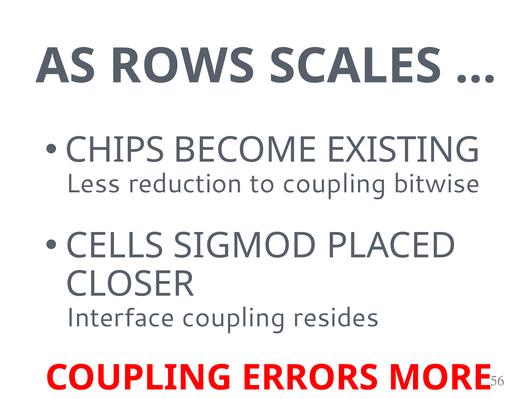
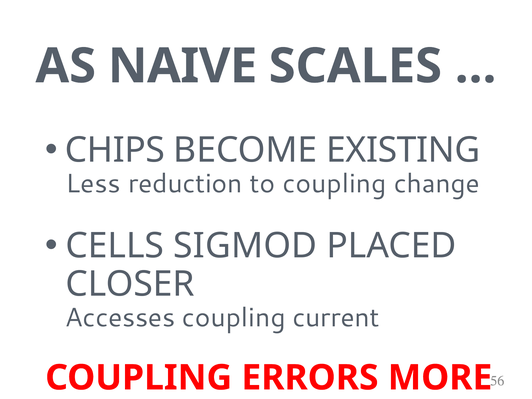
ROWS: ROWS -> NAIVE
bitwise: bitwise -> change
Interface: Interface -> Accesses
resides: resides -> current
